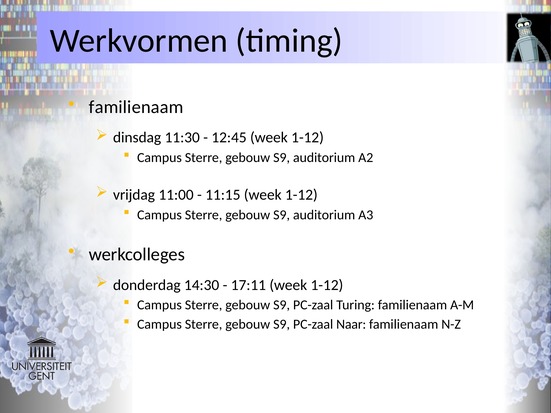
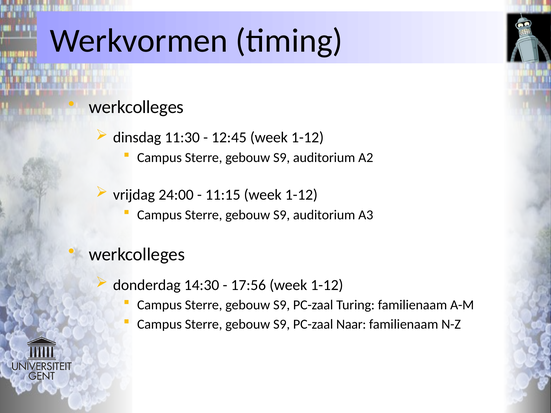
familienaam at (136, 107): familienaam -> werkcolleges
11:00: 11:00 -> 24:00
17:11: 17:11 -> 17:56
